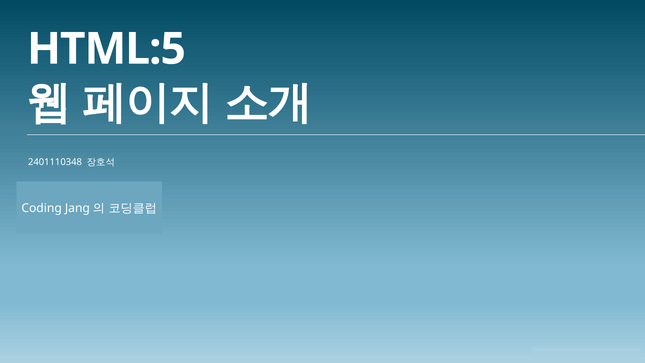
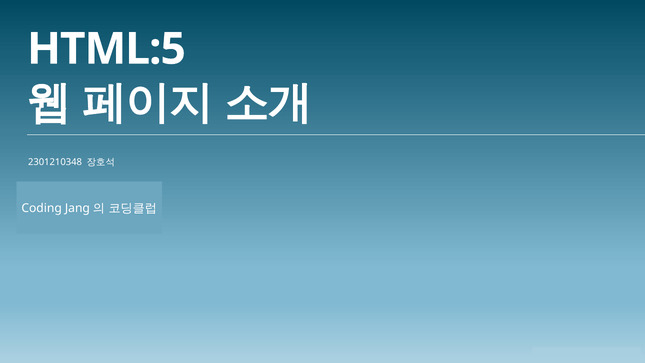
2401110348: 2401110348 -> 2301210348
